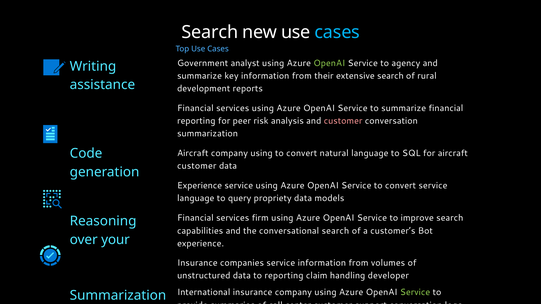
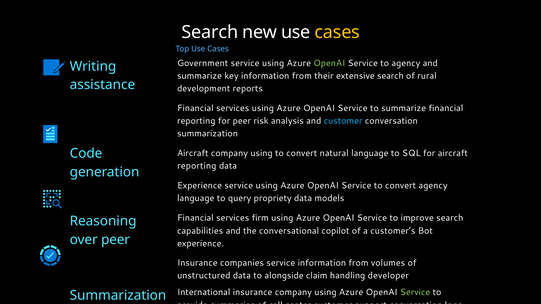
cases at (337, 32) colour: light blue -> yellow
Government analyst: analyst -> service
customer at (343, 121) colour: pink -> light blue
customer at (197, 166): customer -> reporting
convert service: service -> agency
conversational search: search -> copilot
over your: your -> peer
to reporting: reporting -> alongside
